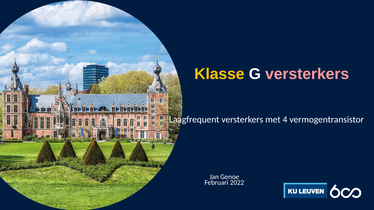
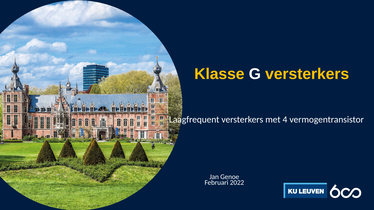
versterkers at (307, 74) colour: pink -> yellow
